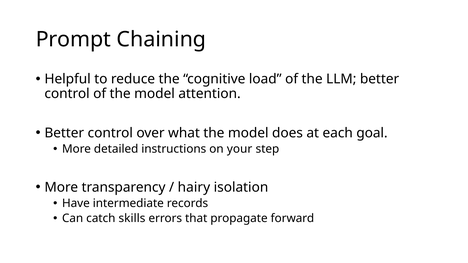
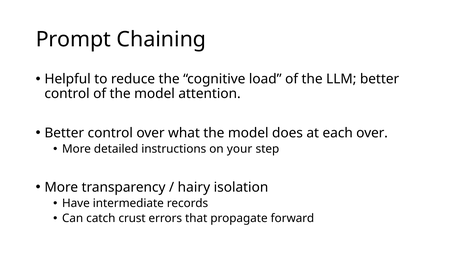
each goal: goal -> over
skills: skills -> crust
